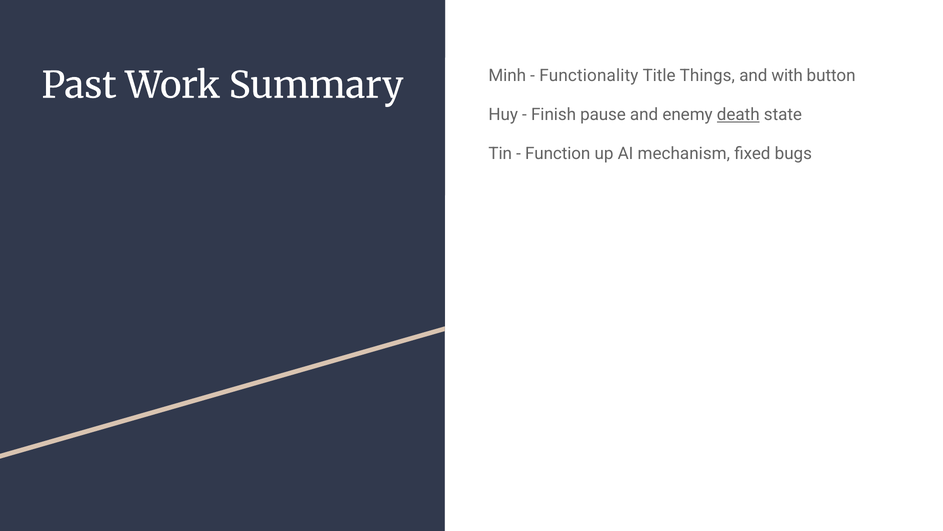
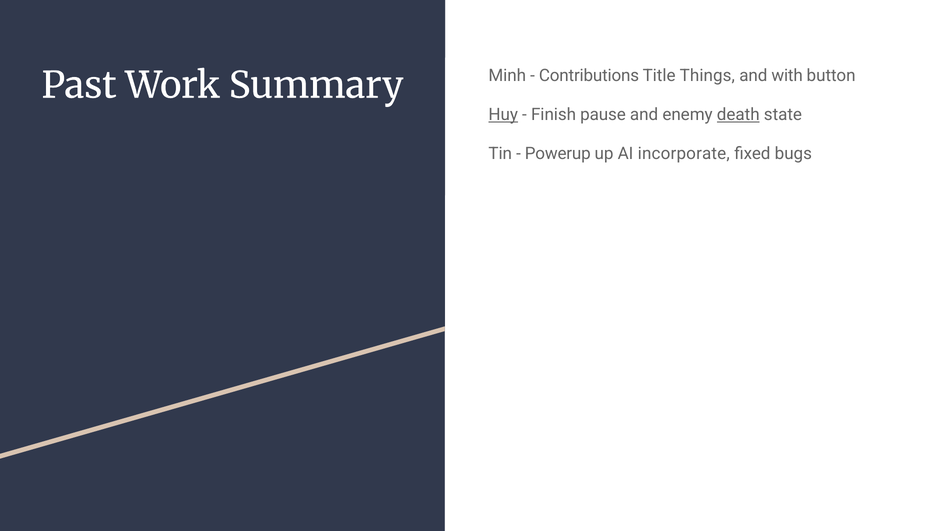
Functionality: Functionality -> Contributions
Huy underline: none -> present
Function: Function -> Powerup
mechanism: mechanism -> incorporate
